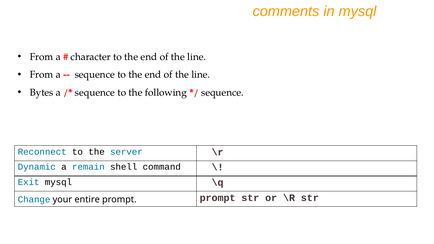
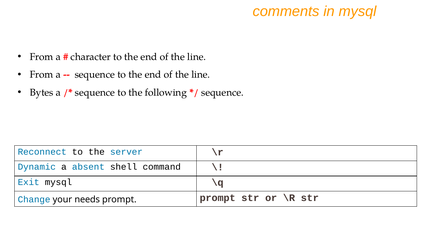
remain: remain -> absent
entire: entire -> needs
